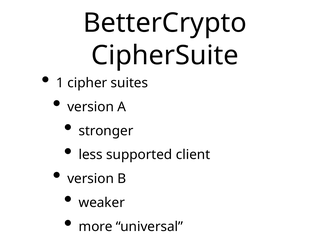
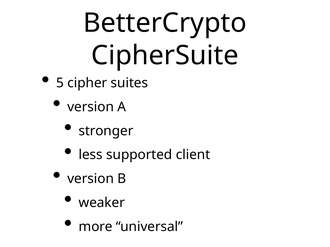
1: 1 -> 5
